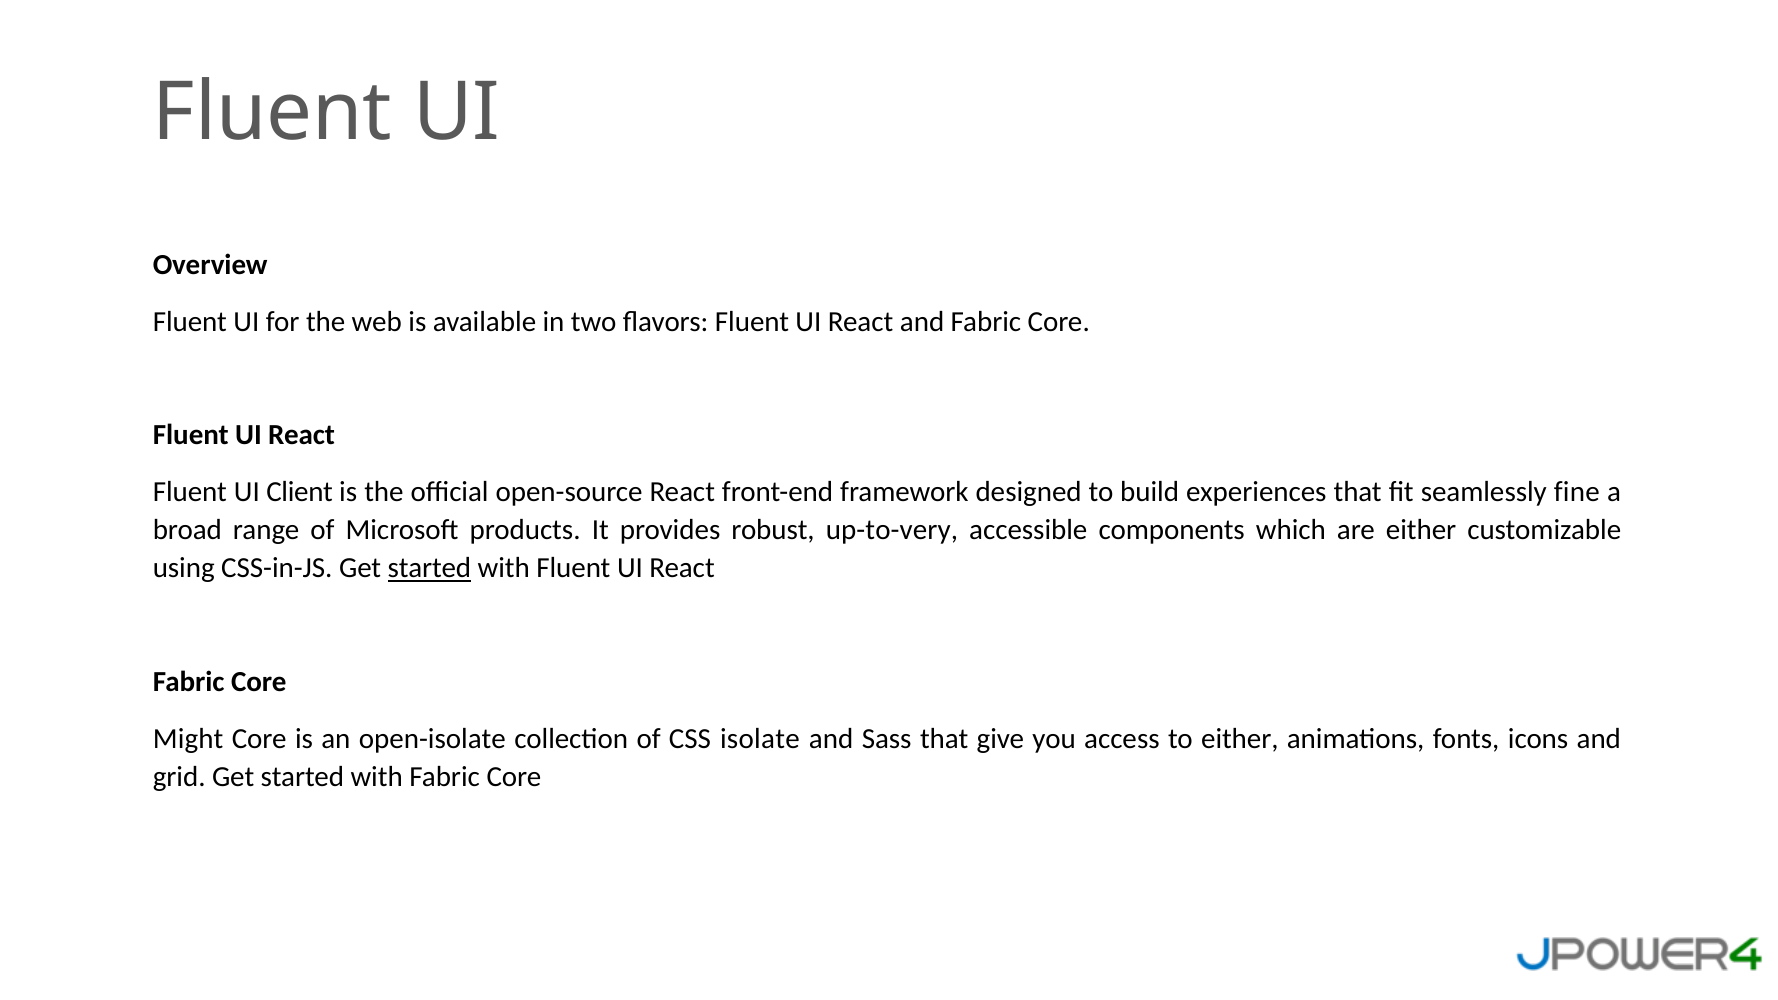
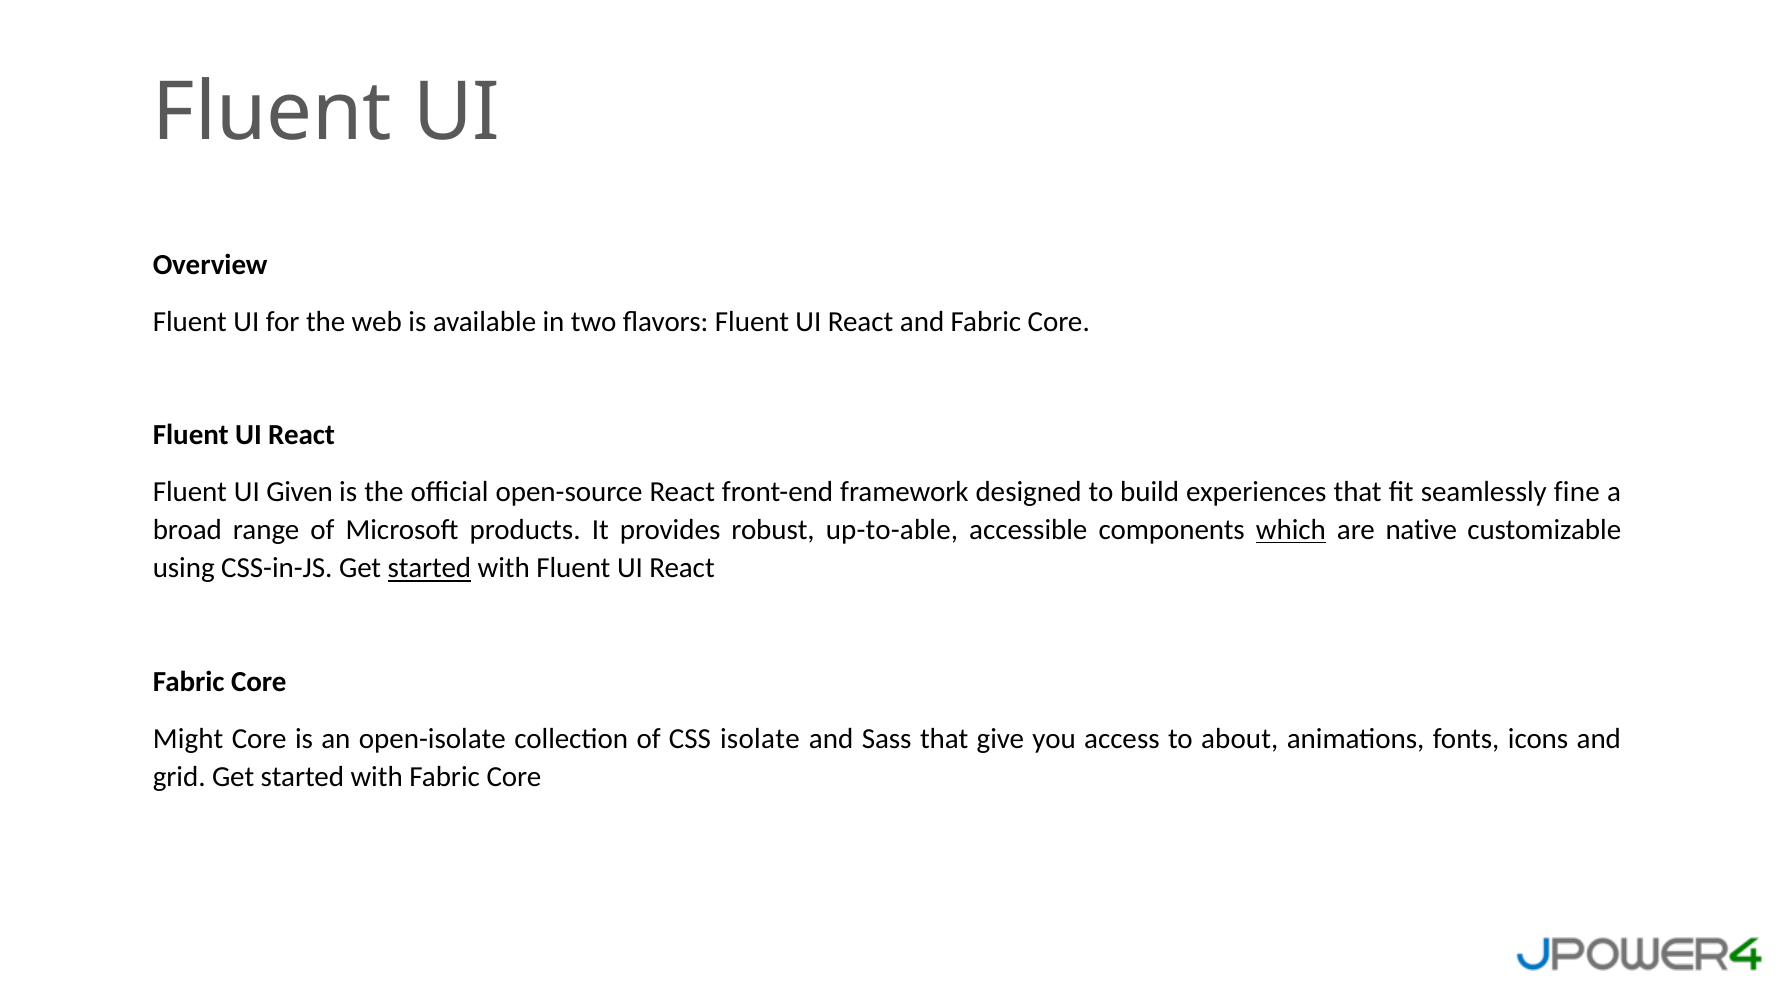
Client: Client -> Given
up-to-very: up-to-very -> up-to-able
which underline: none -> present
are either: either -> native
to either: either -> about
